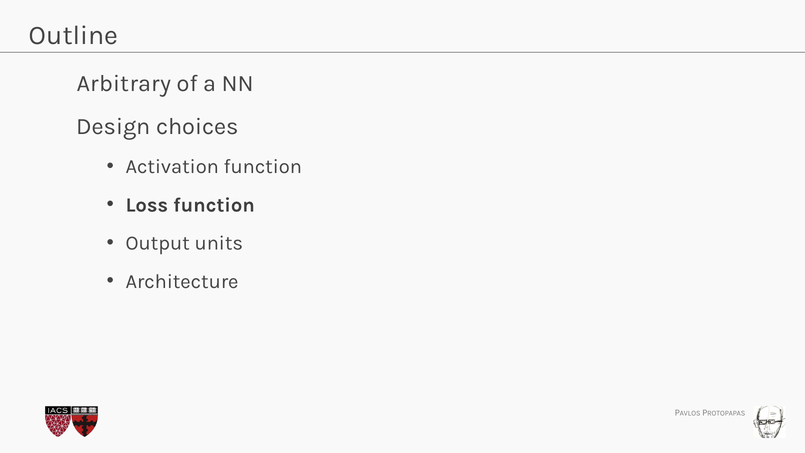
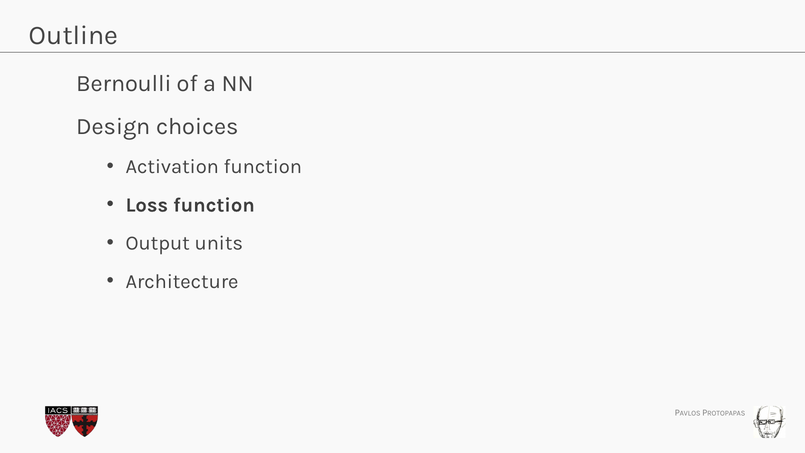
Arbitrary: Arbitrary -> Bernoulli
